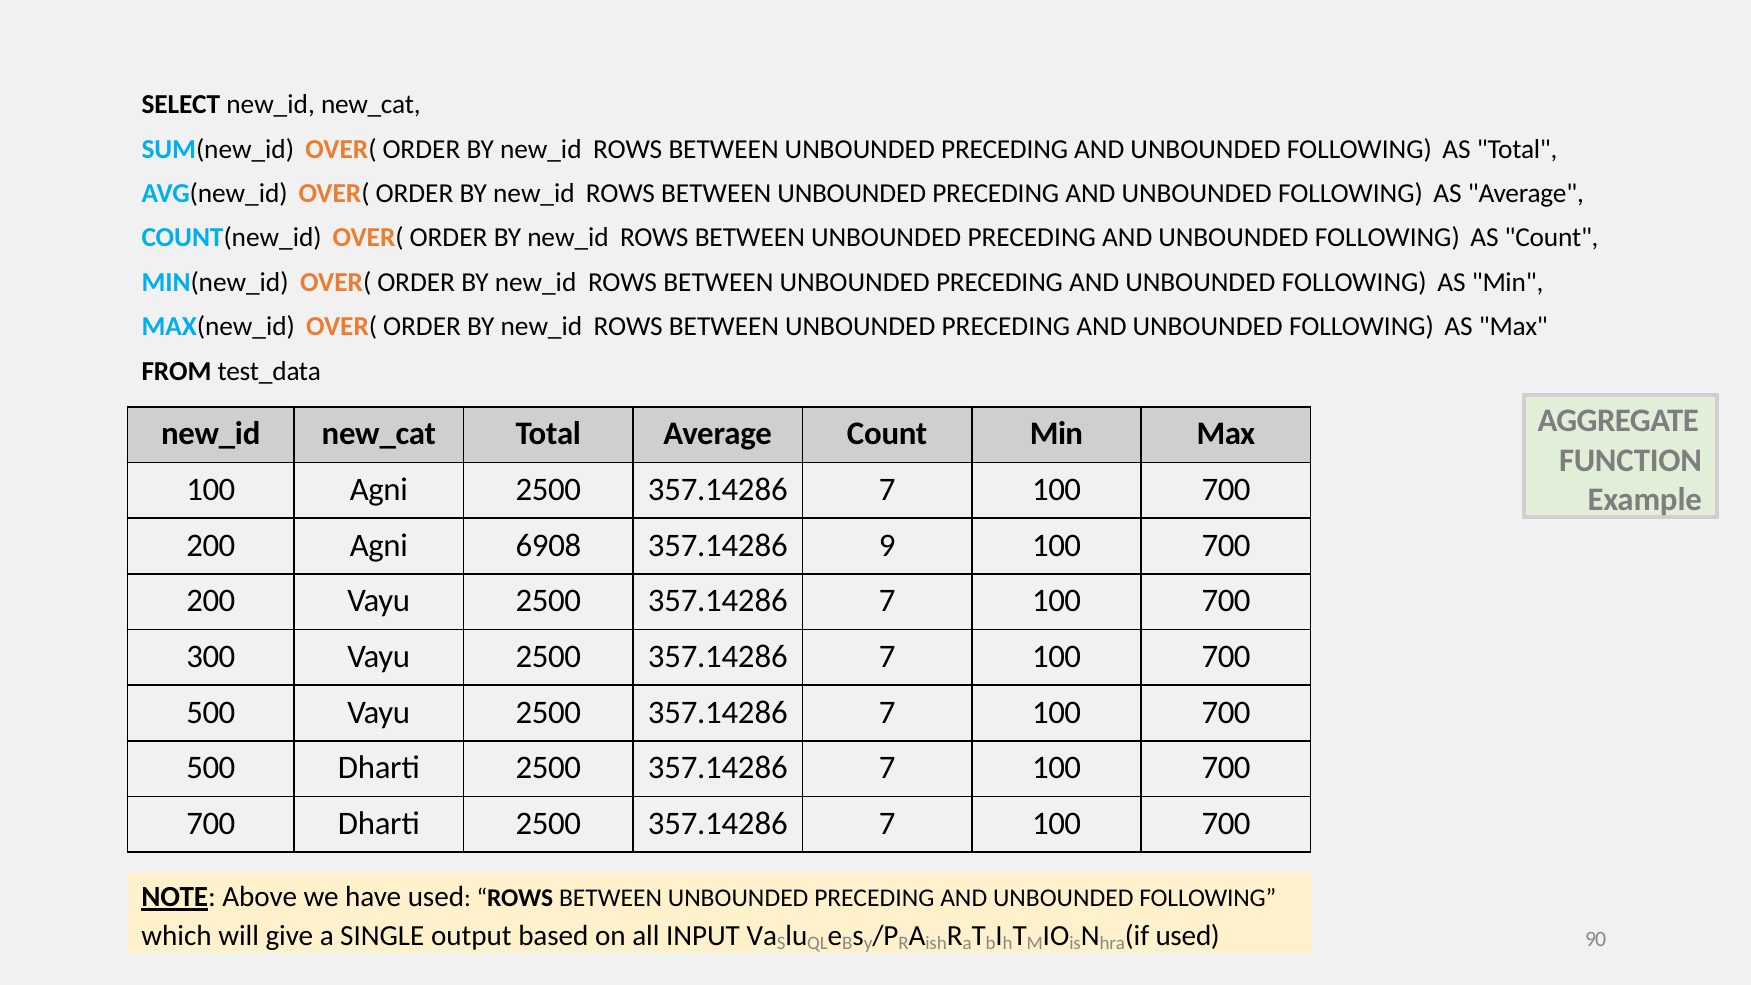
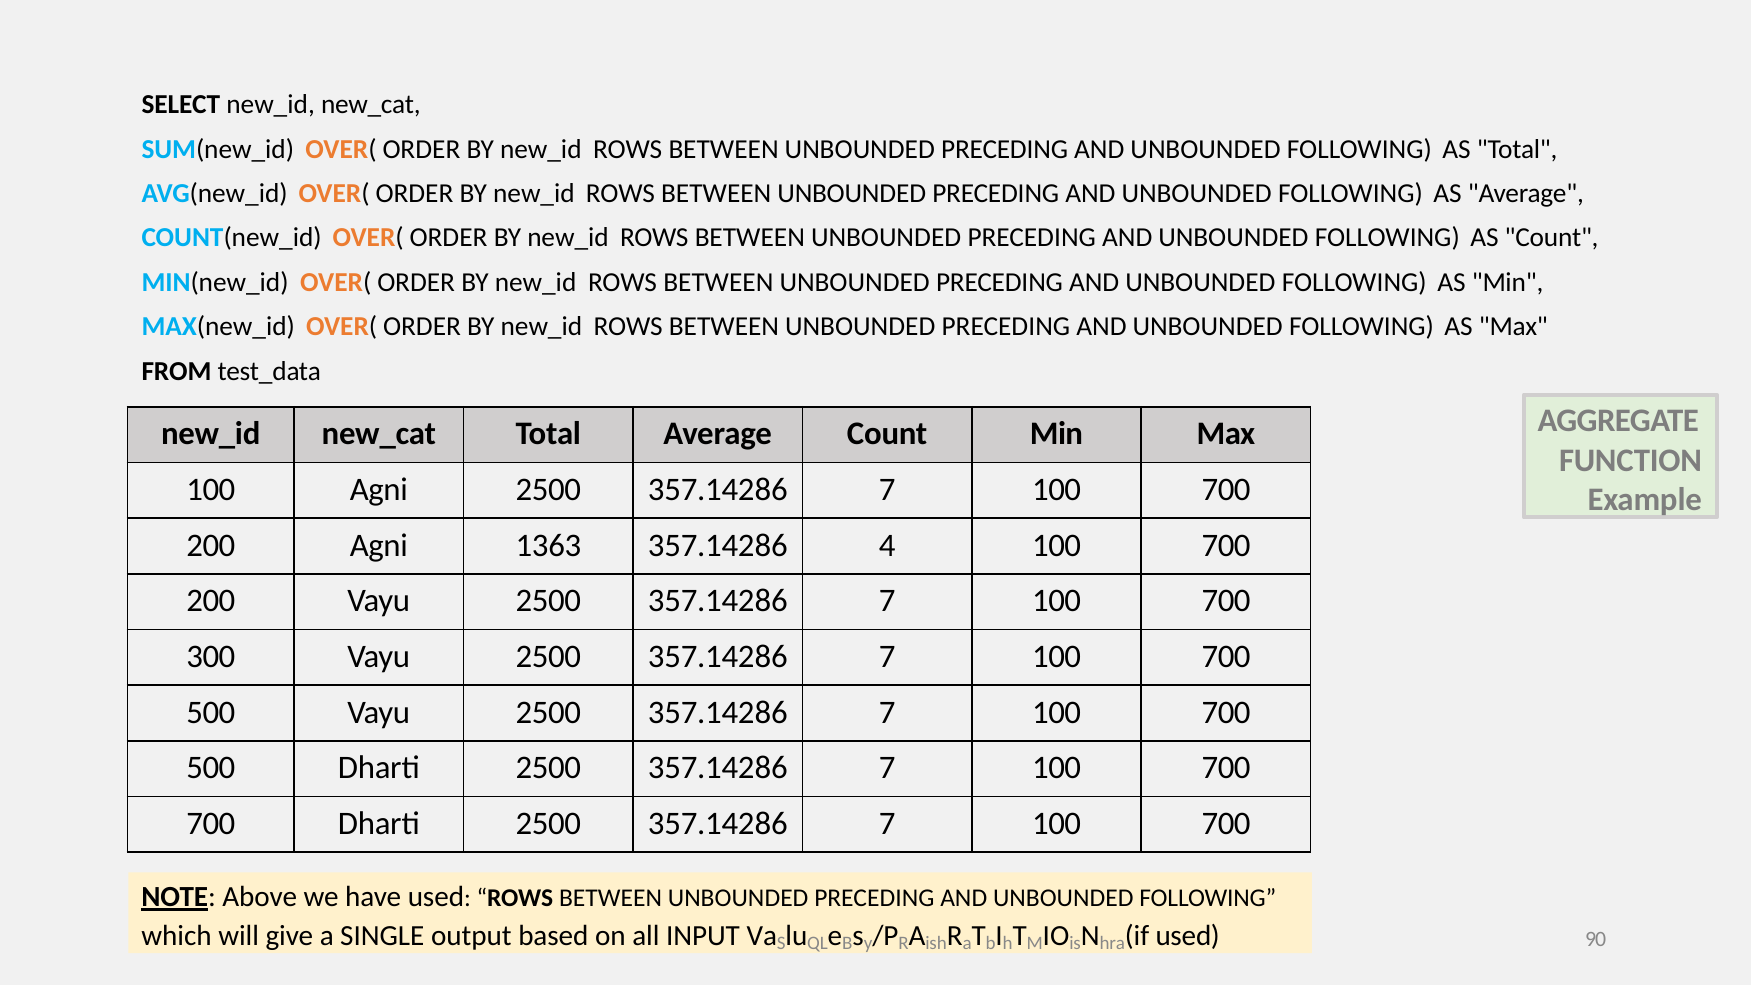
6908: 6908 -> 1363
9: 9 -> 4
